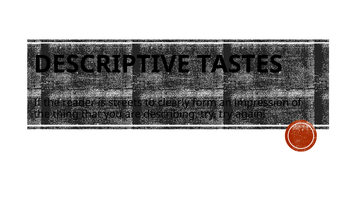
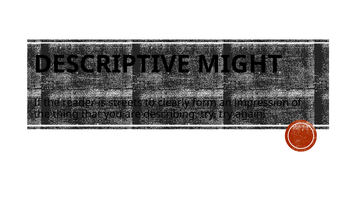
TASTES: TASTES -> MIGHT
